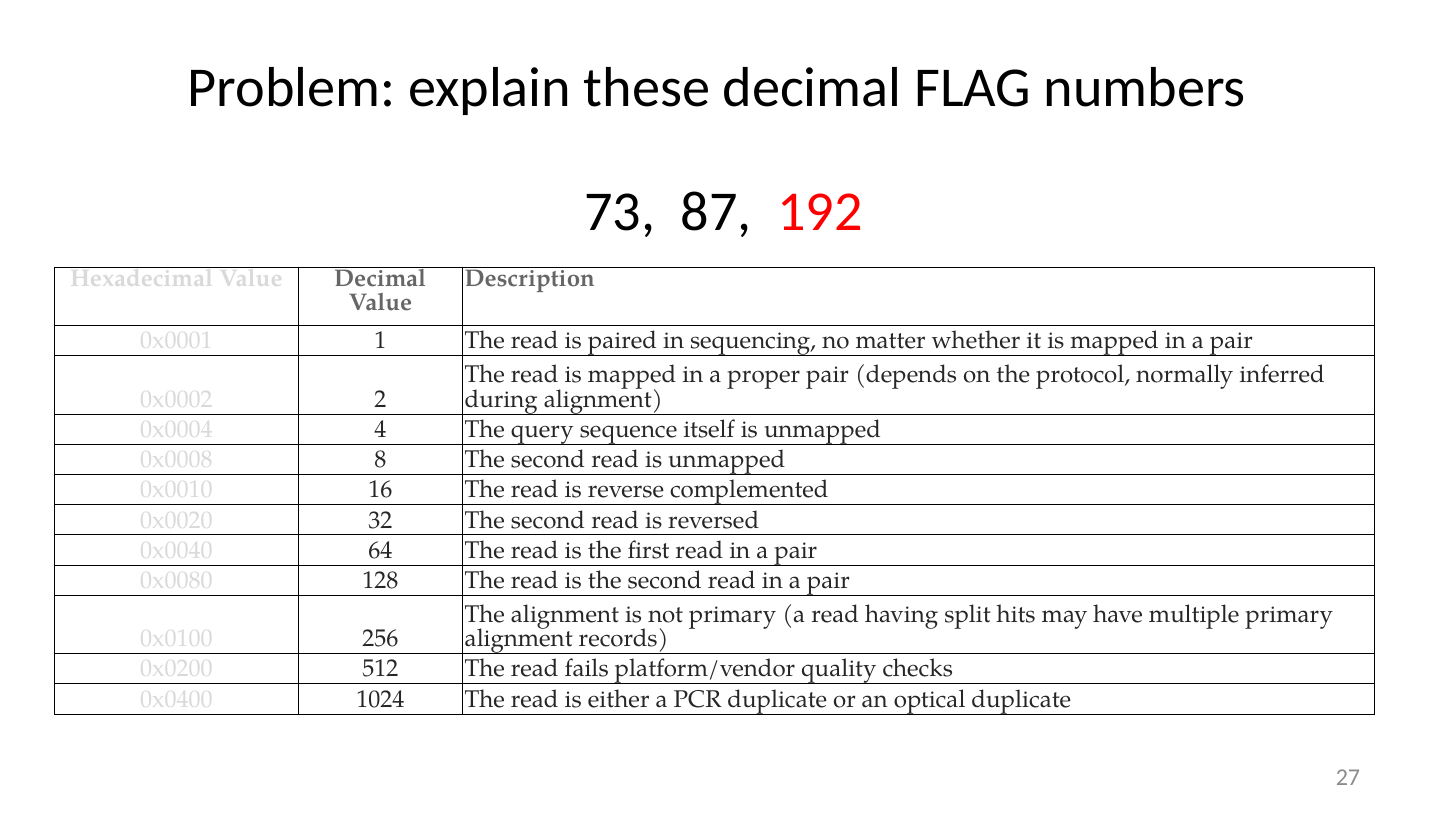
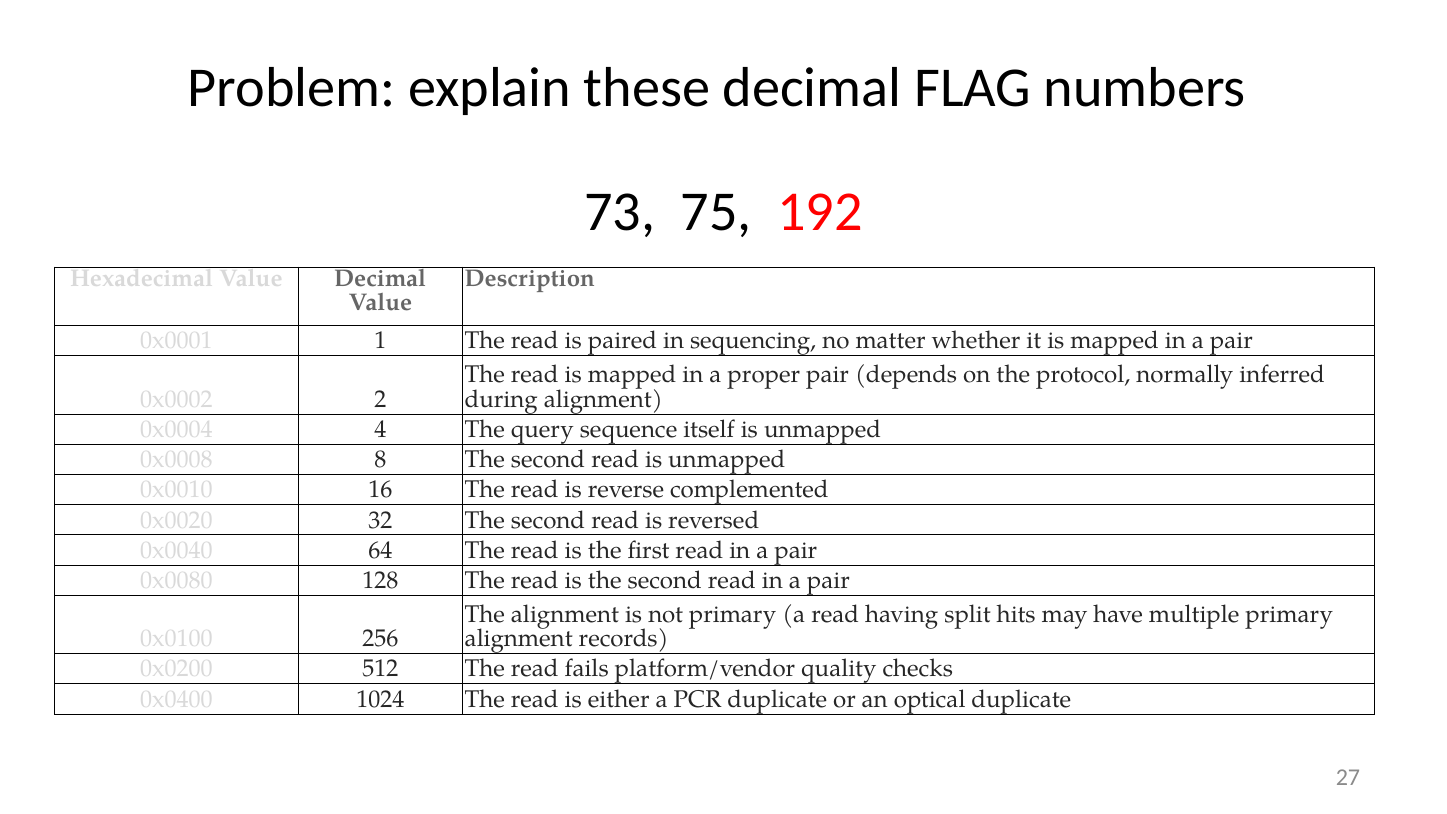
87: 87 -> 75
